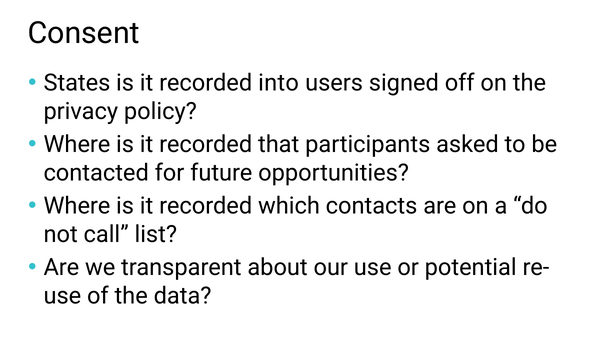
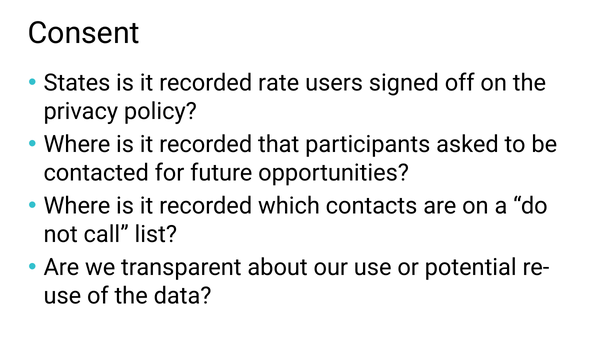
into: into -> rate
